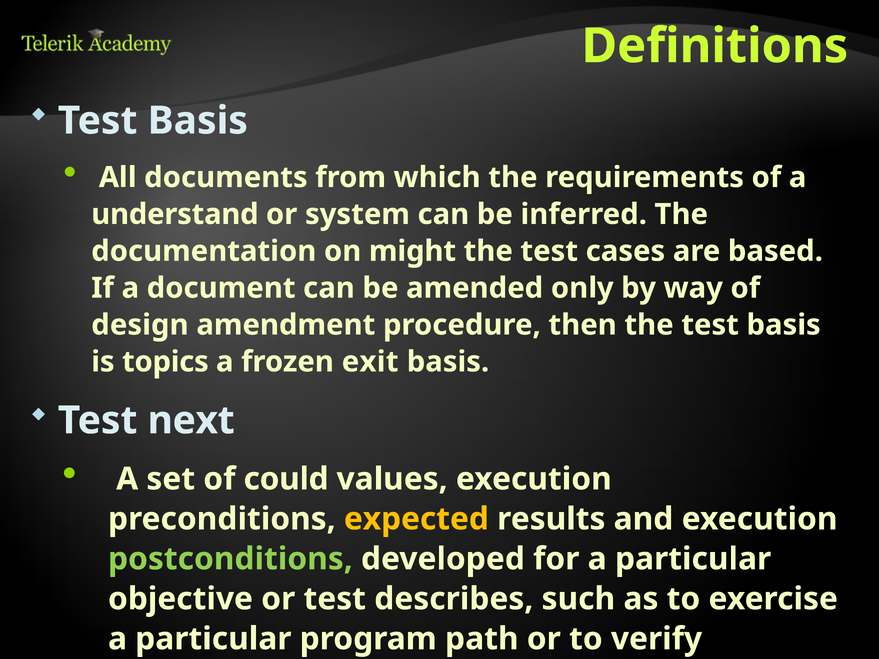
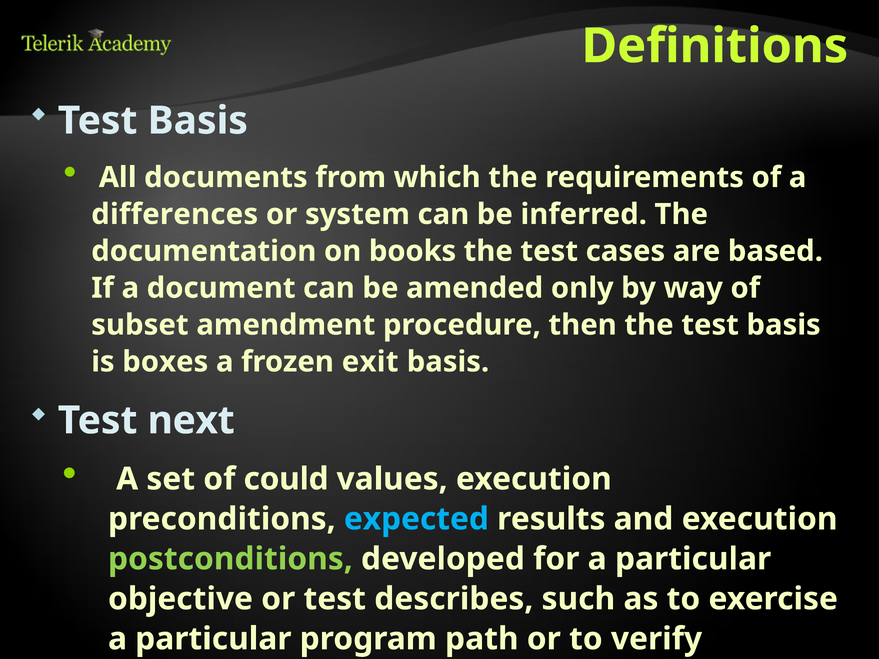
understand: understand -> differences
might: might -> books
design: design -> subset
topics: topics -> boxes
expected colour: yellow -> light blue
